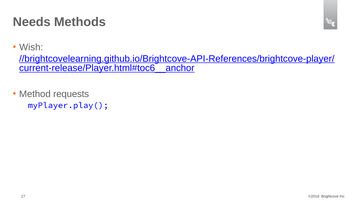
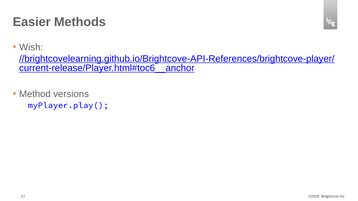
Needs: Needs -> Easier
requests: requests -> versions
